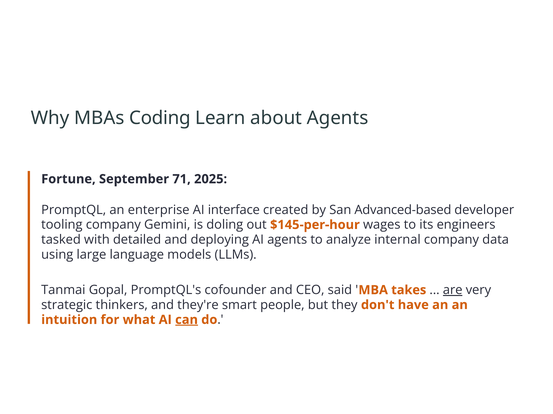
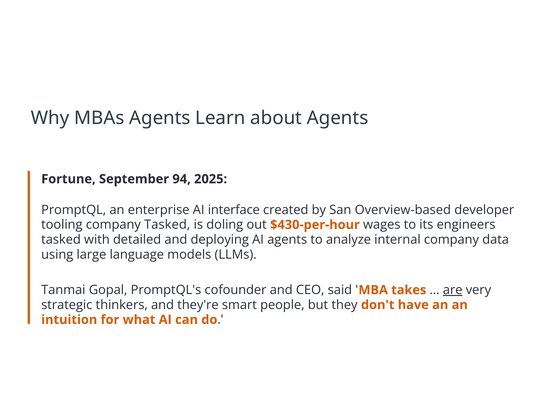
MBAs Coding: Coding -> Agents
71: 71 -> 94
Advanced-based: Advanced-based -> Overview-based
company Gemini: Gemini -> Tasked
$145-per-hour: $145-per-hour -> $430-per-hour
can underline: present -> none
